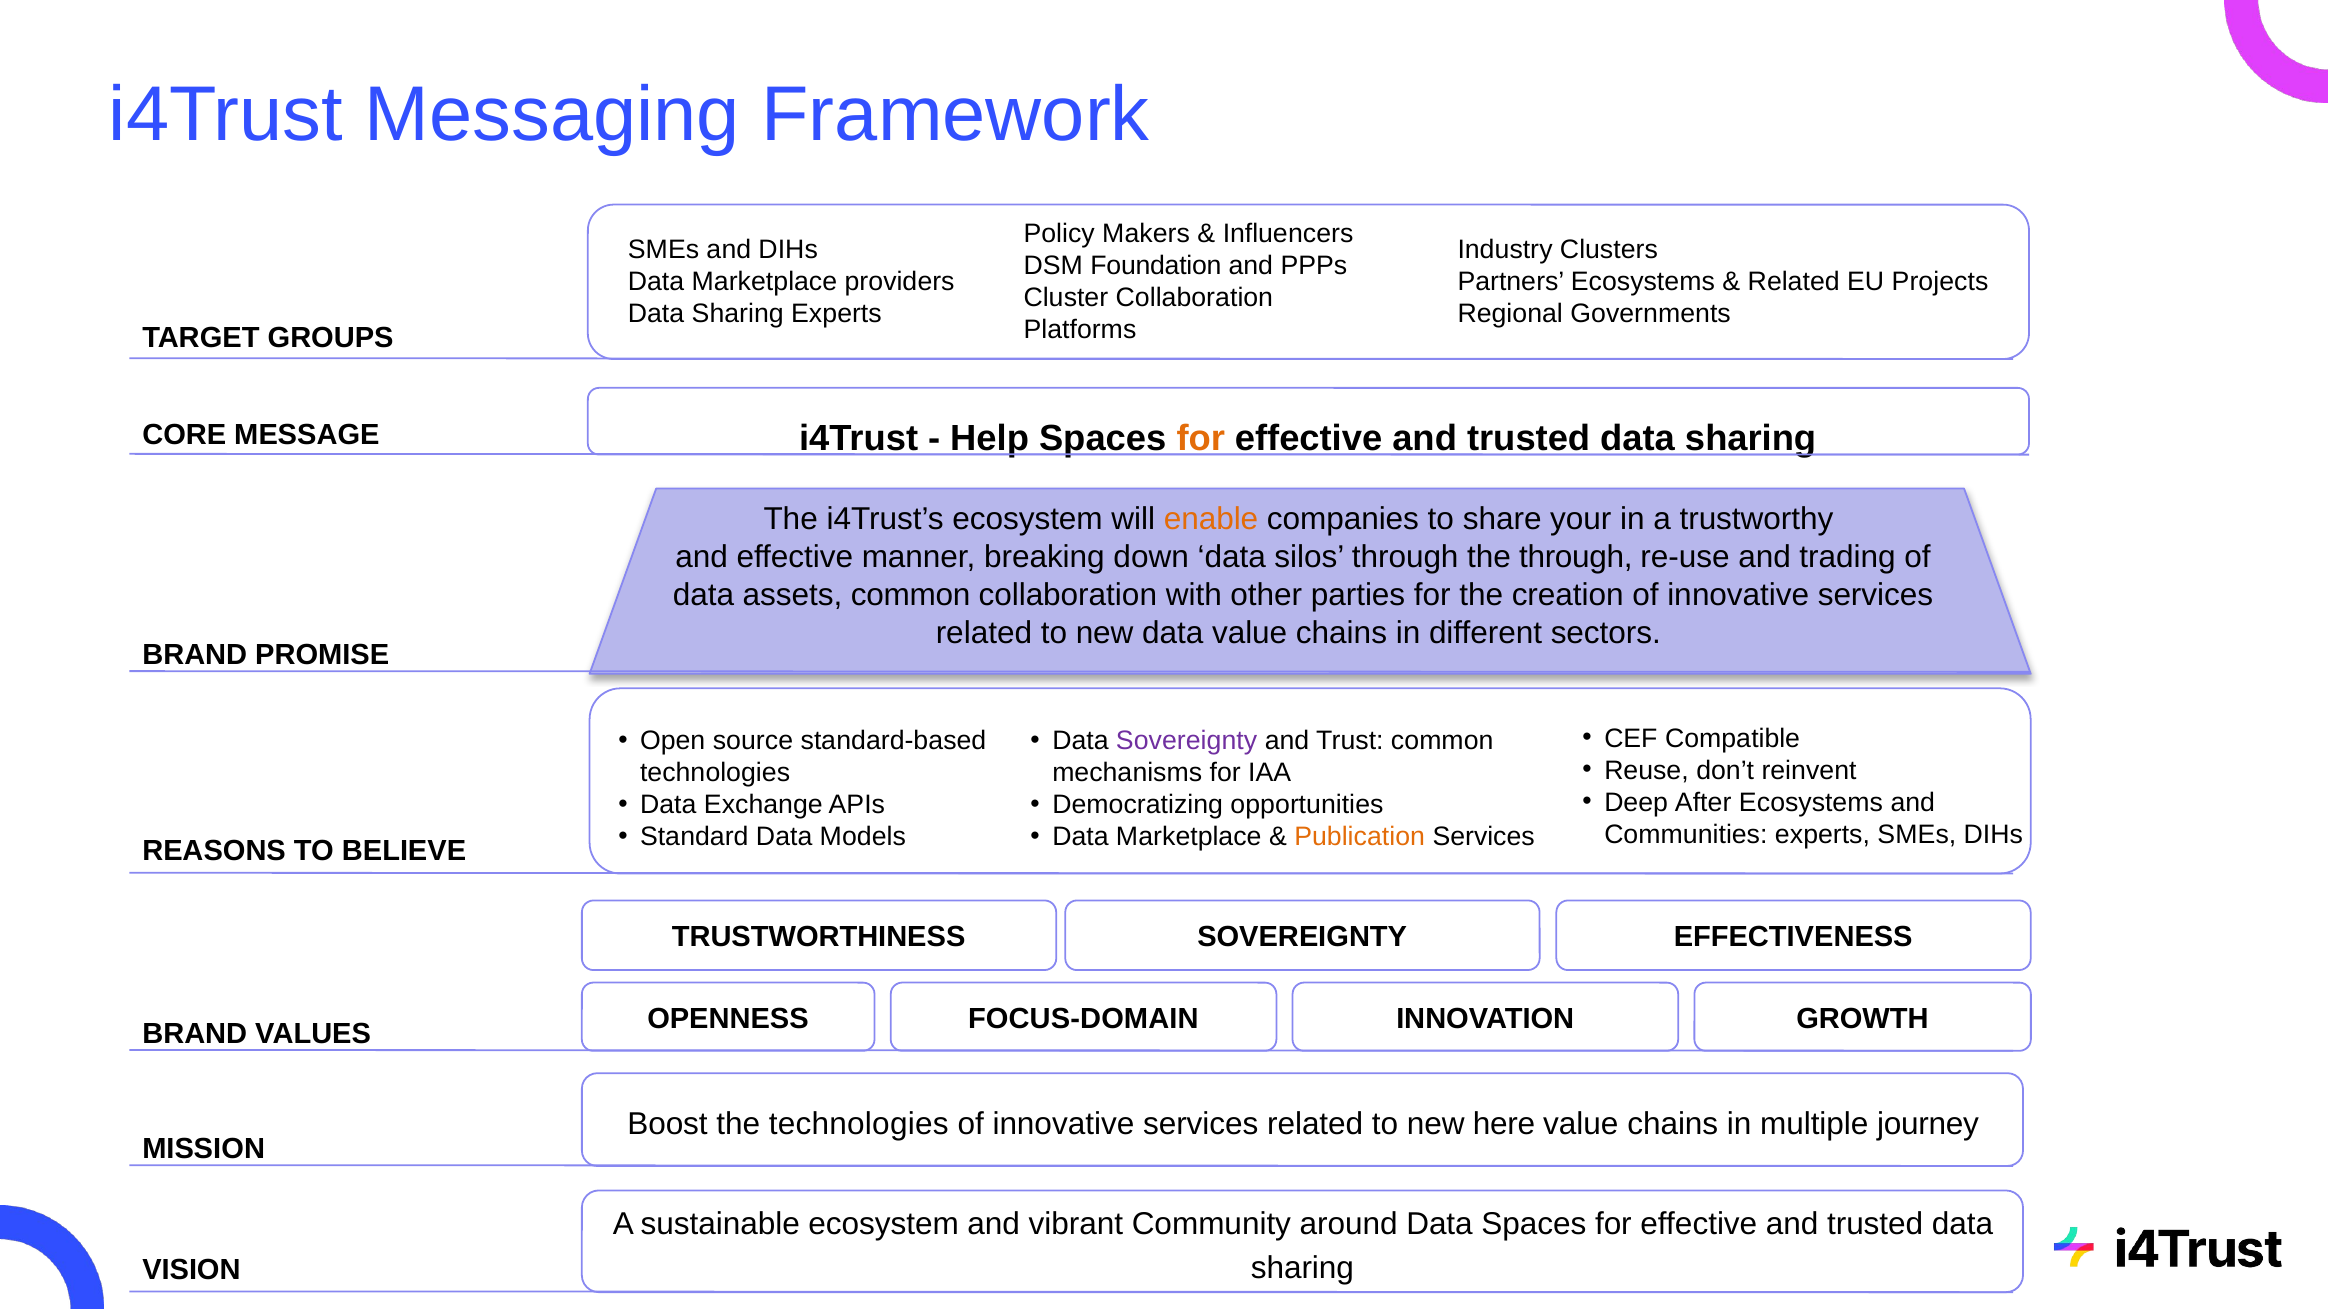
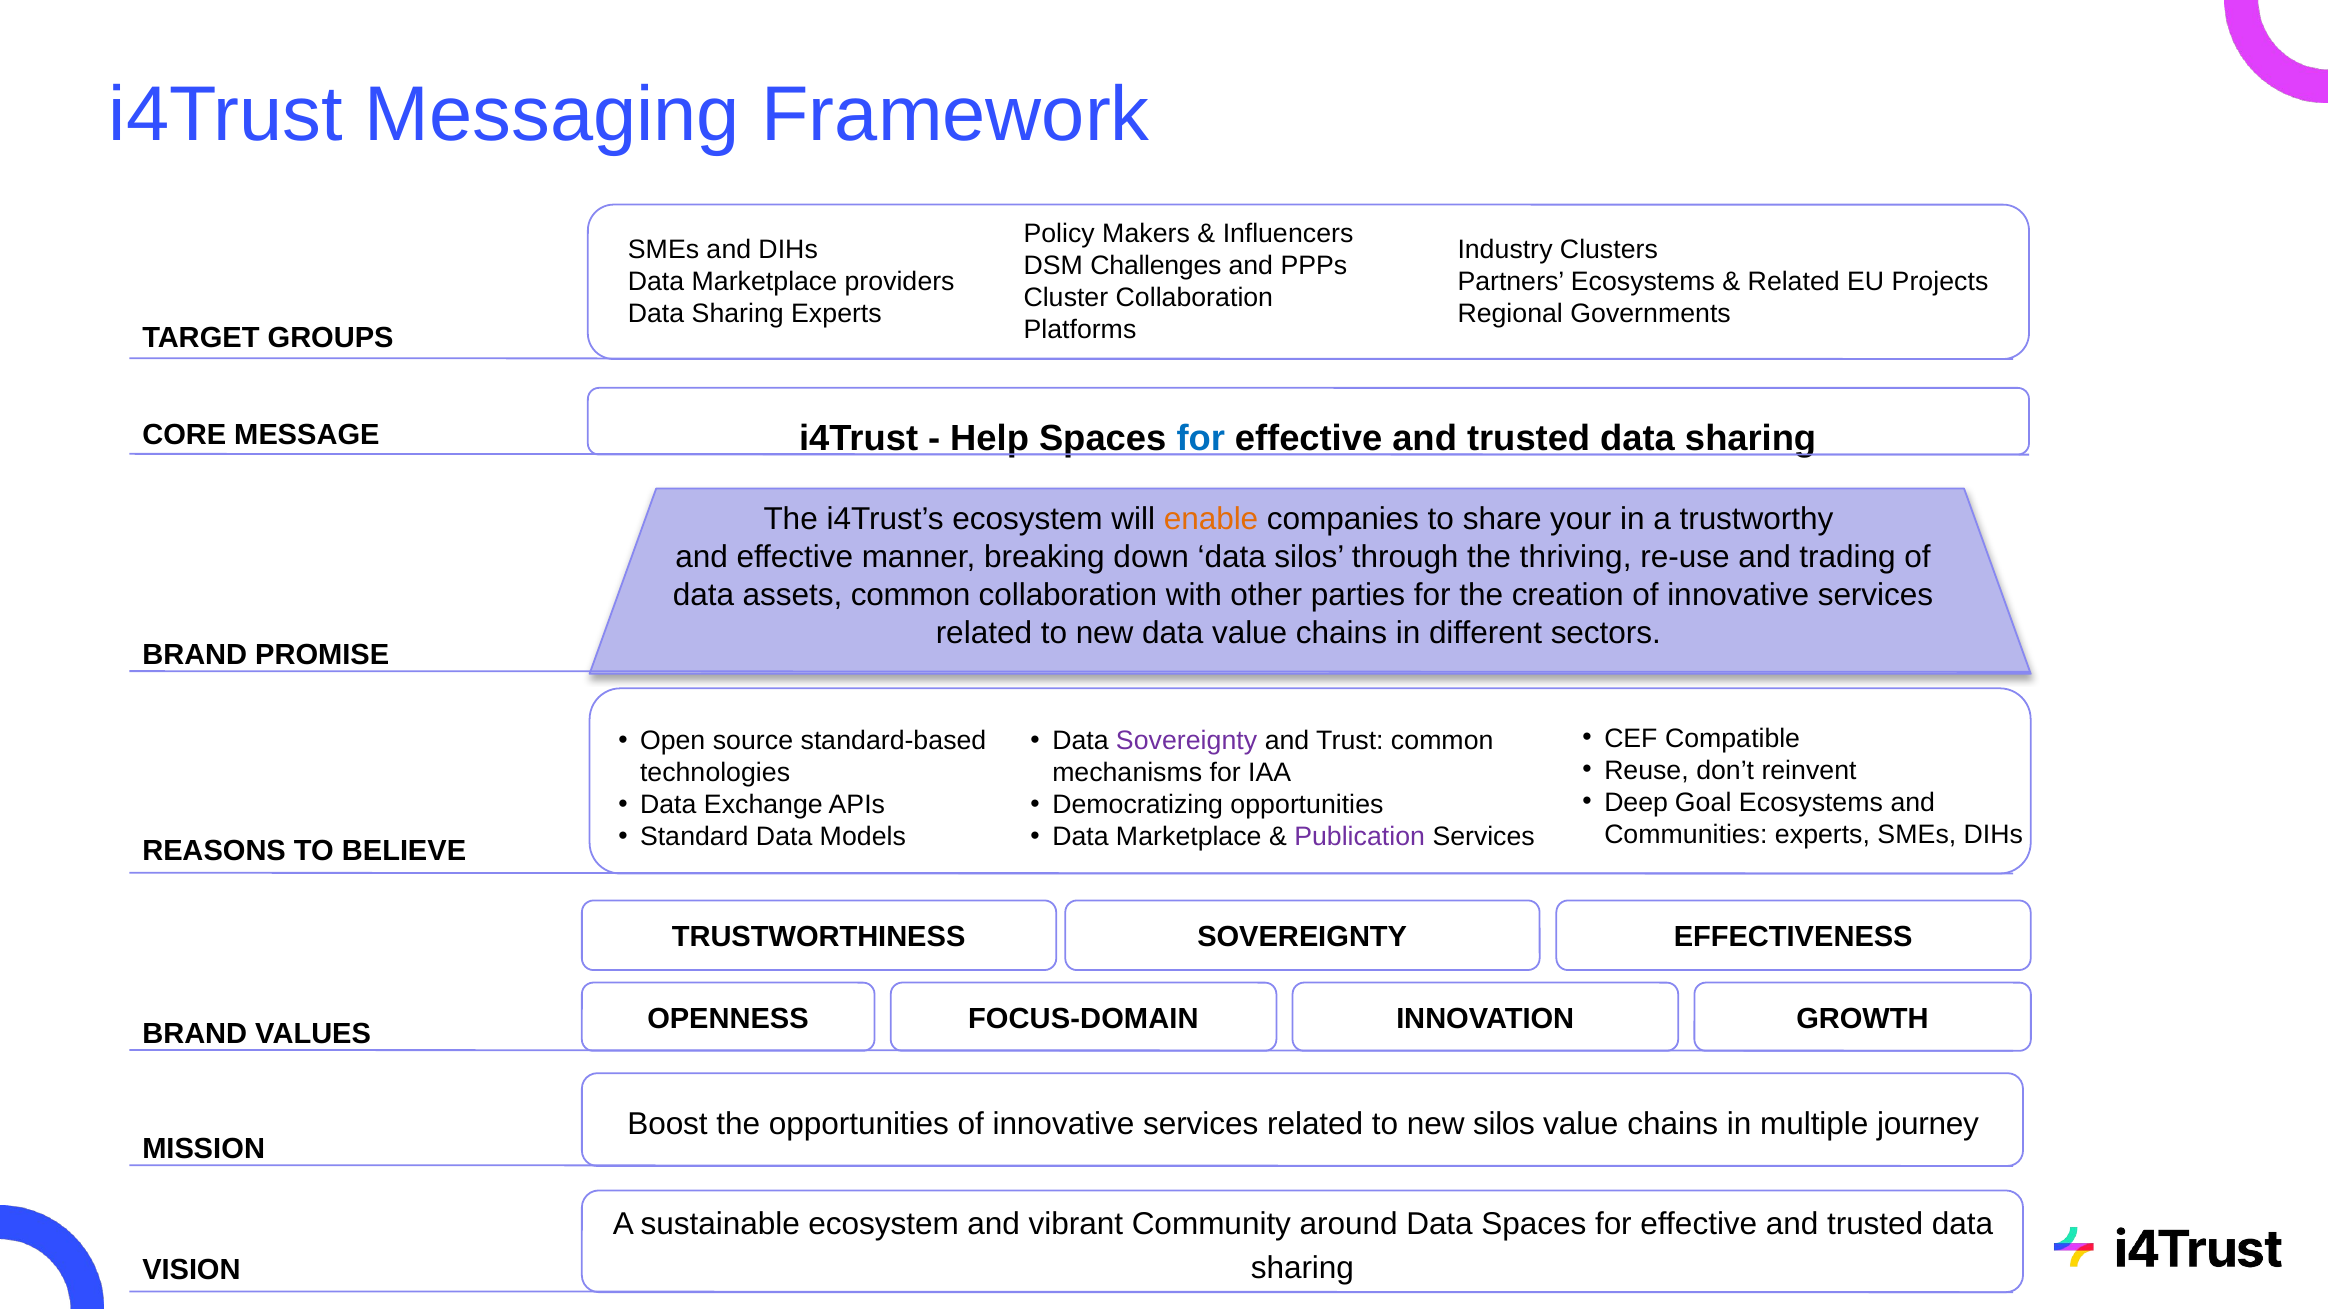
Foundation: Foundation -> Challenges
for at (1201, 439) colour: orange -> blue
the through: through -> thriving
After: After -> Goal
Publication colour: orange -> purple
the technologies: technologies -> opportunities
new here: here -> silos
